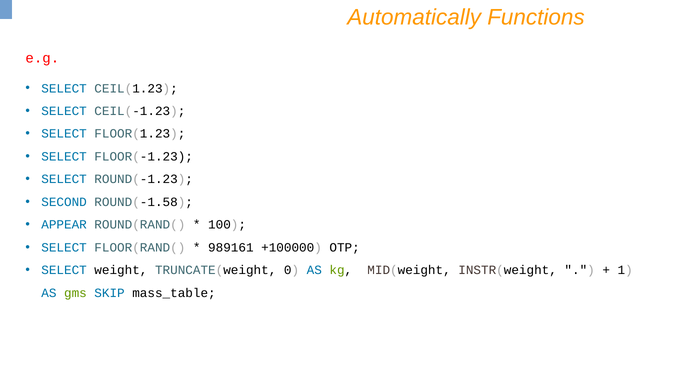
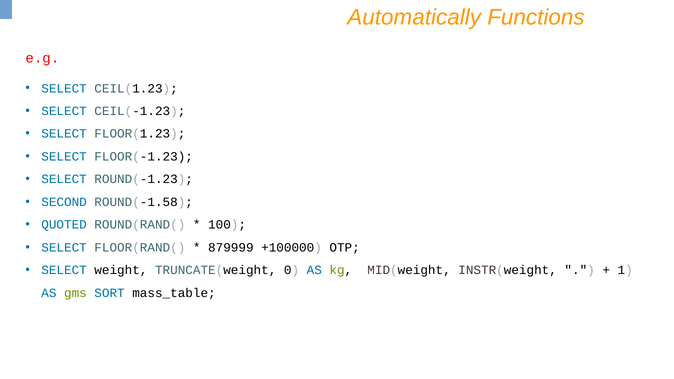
APPEAR: APPEAR -> QUOTED
989161: 989161 -> 879999
SKIP: SKIP -> SORT
